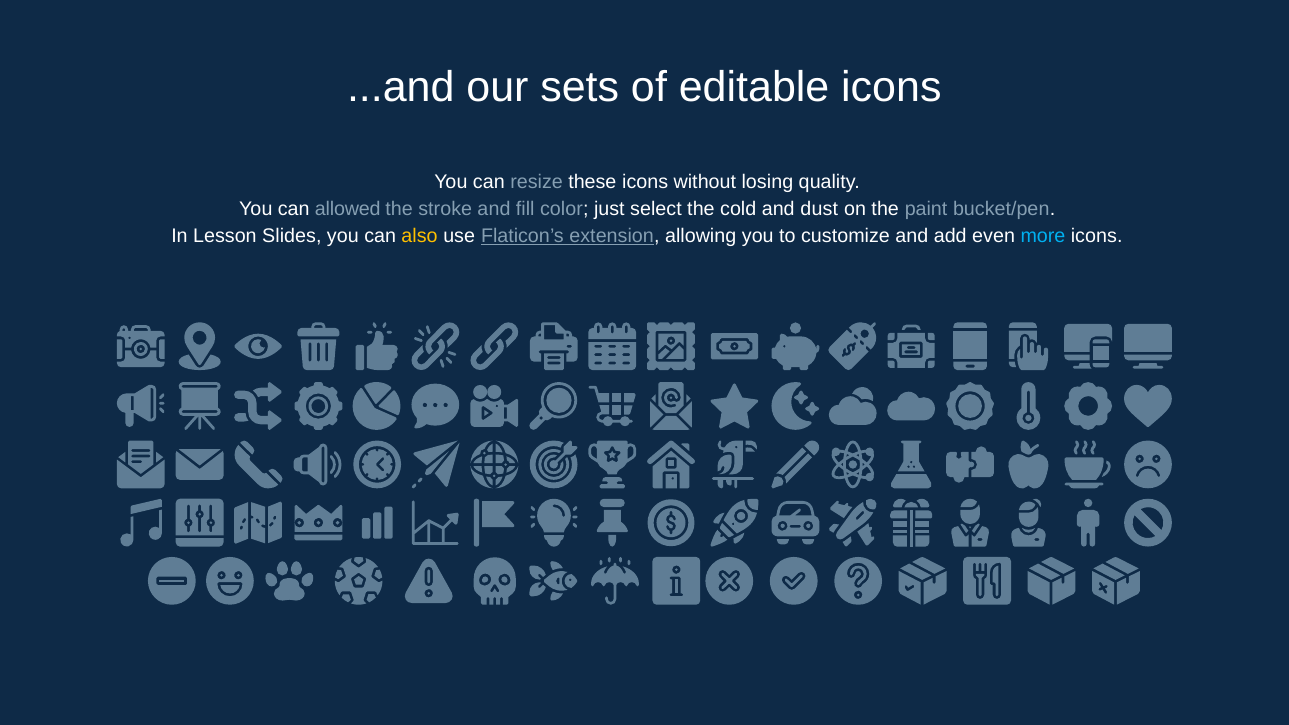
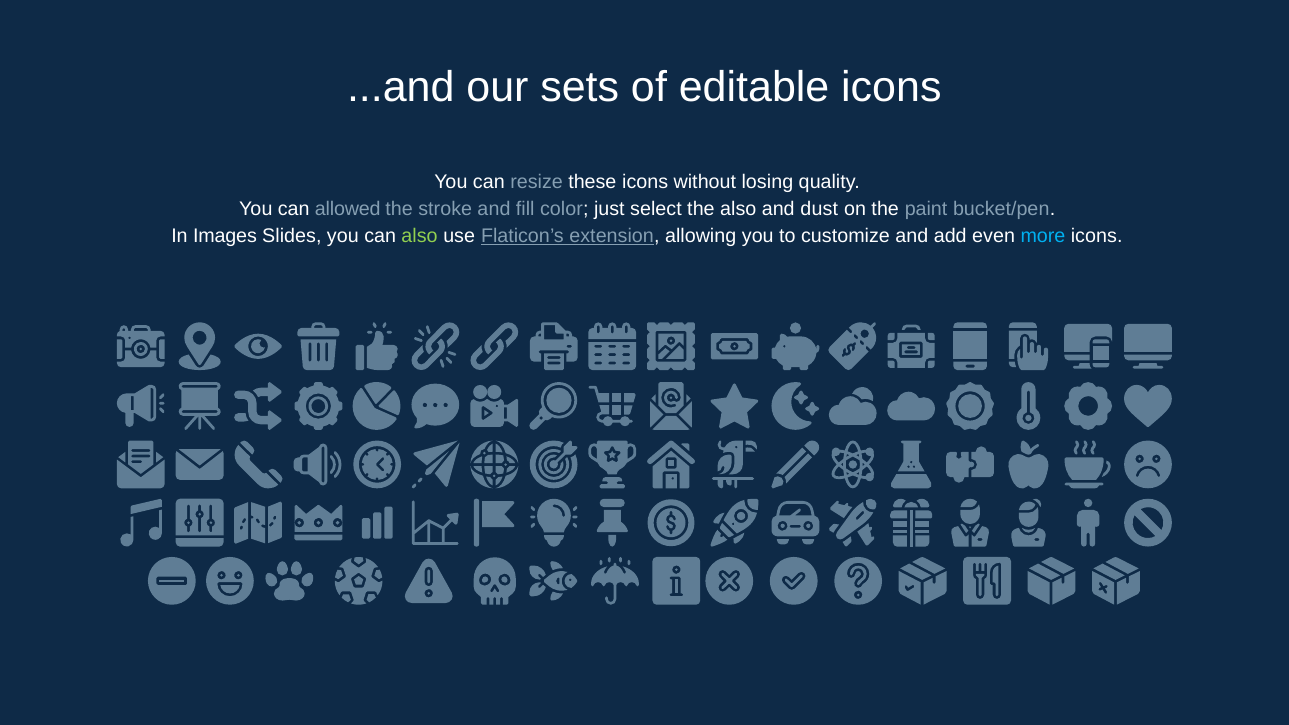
the cold: cold -> also
Lesson: Lesson -> Images
also at (420, 236) colour: yellow -> light green
